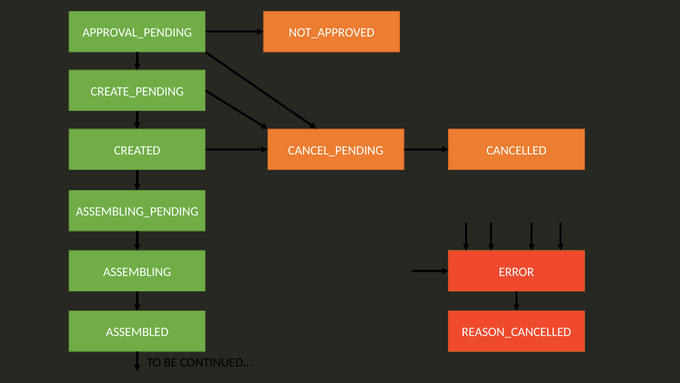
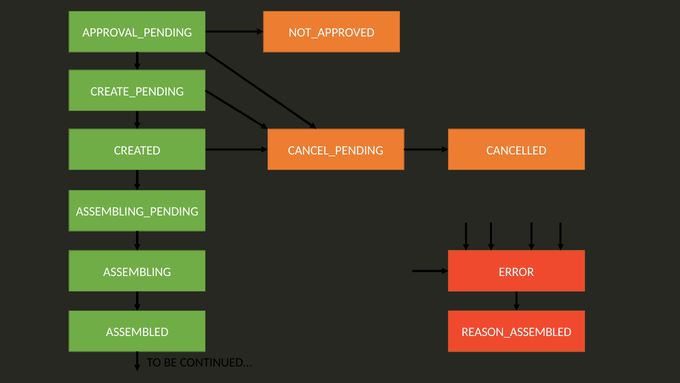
REASON_CANCELLED: REASON_CANCELLED -> REASON_ASSEMBLED
